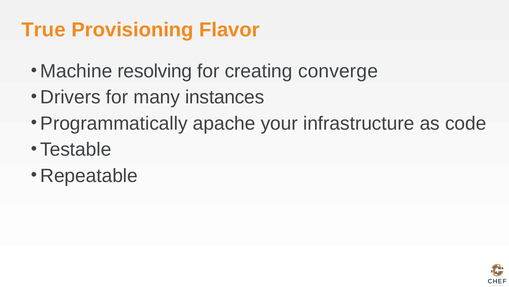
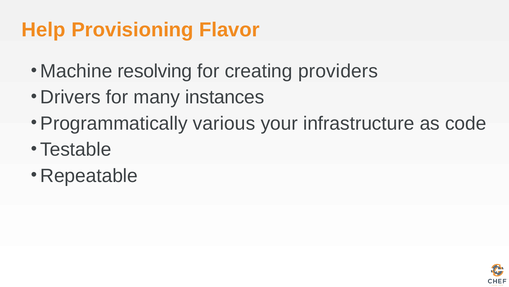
True: True -> Help
converge: converge -> providers
apache: apache -> various
